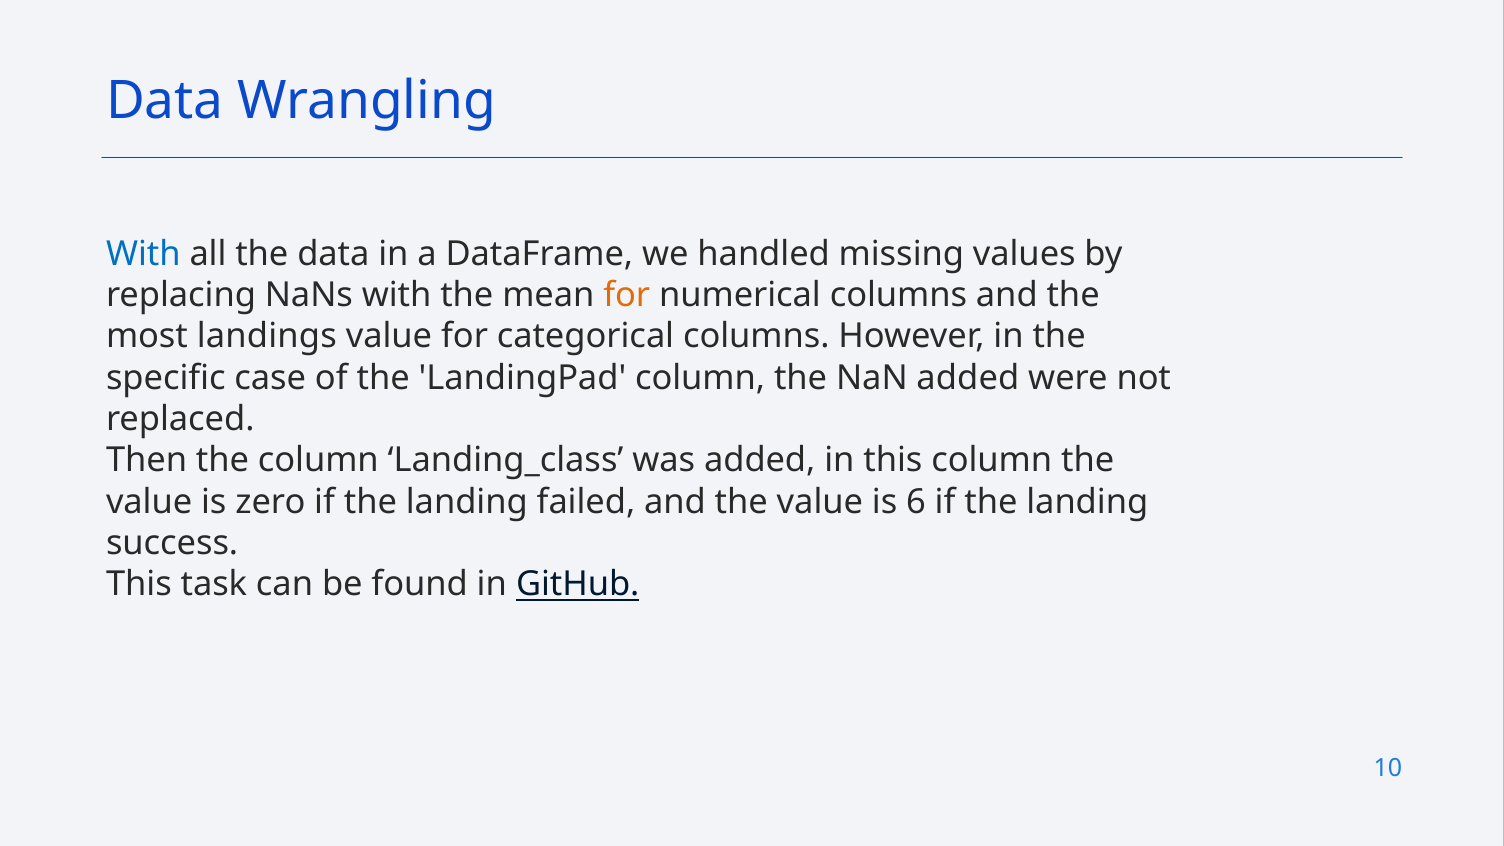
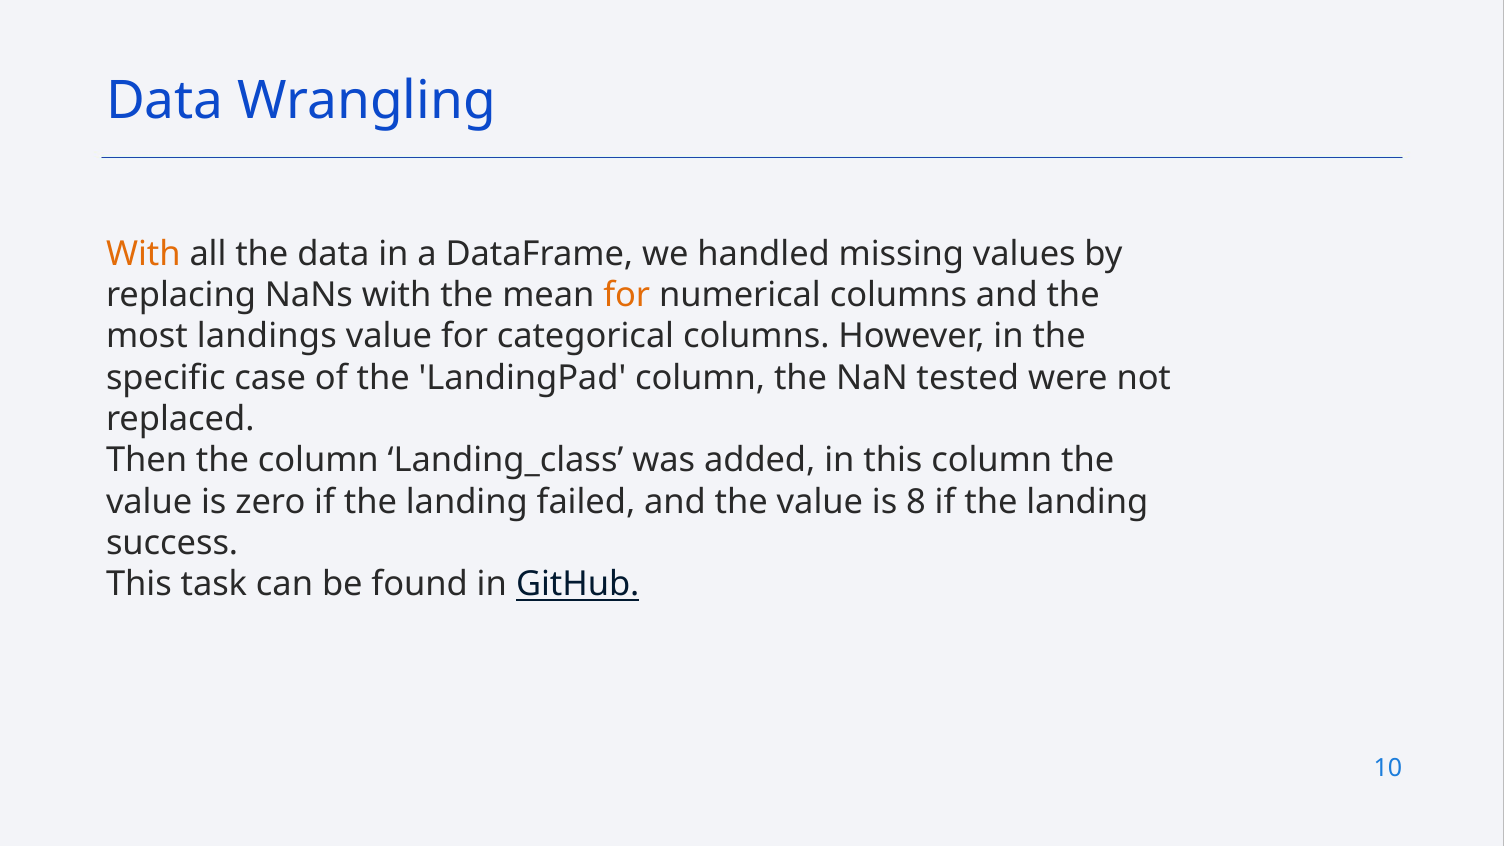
With at (143, 254) colour: blue -> orange
NaN added: added -> tested
6: 6 -> 8
